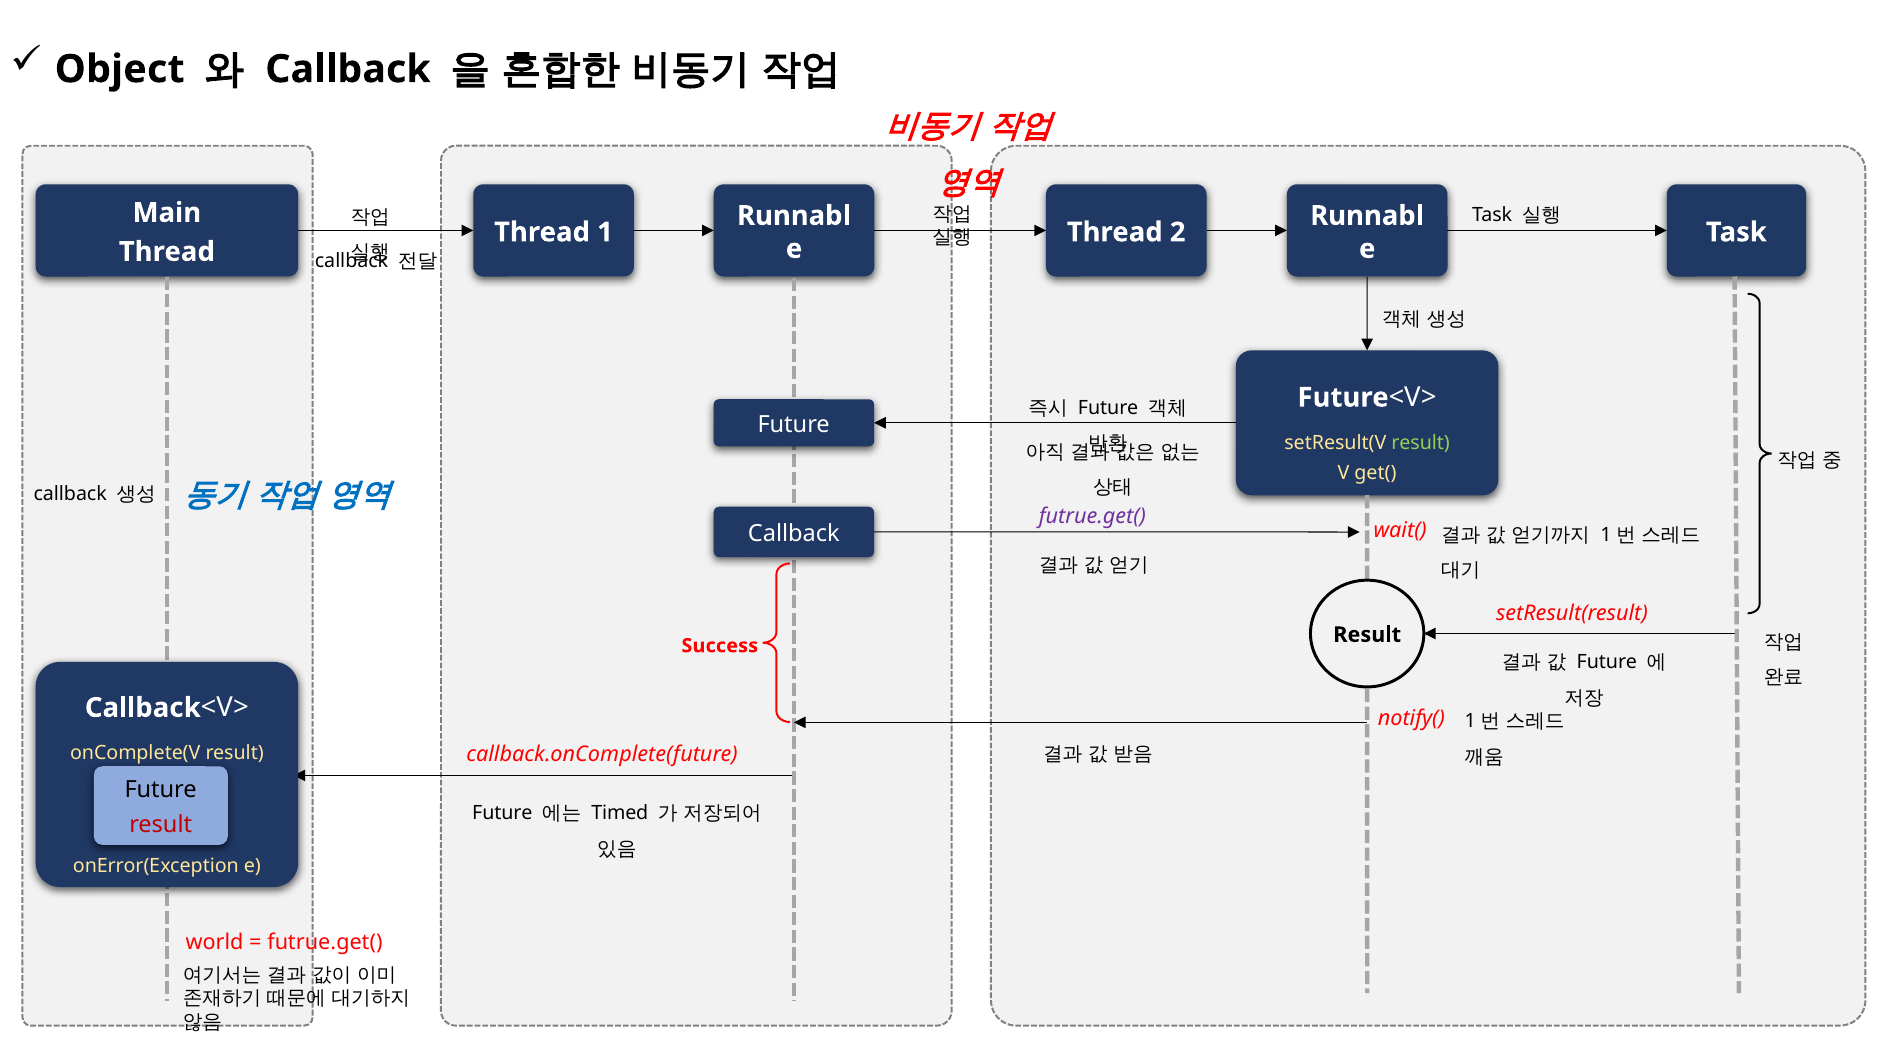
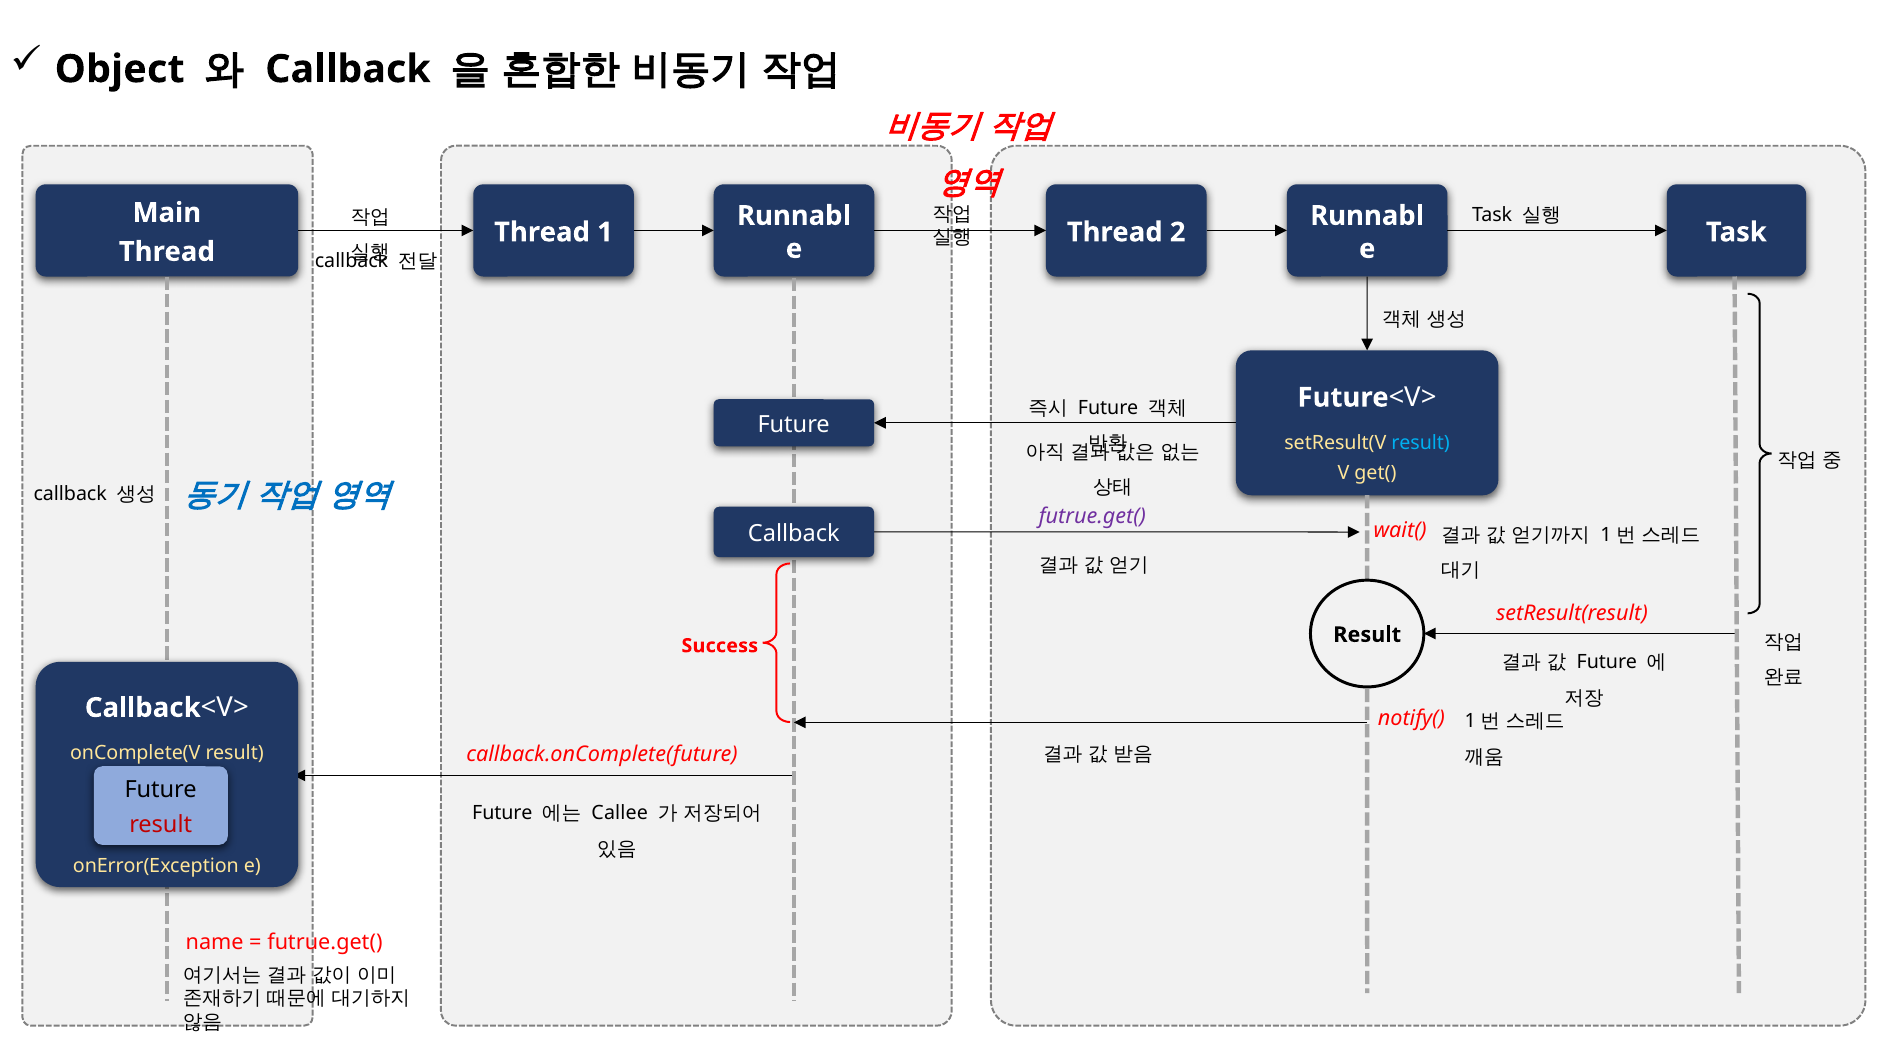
result at (1421, 443) colour: light green -> light blue
Timed: Timed -> Callee
world: world -> name
